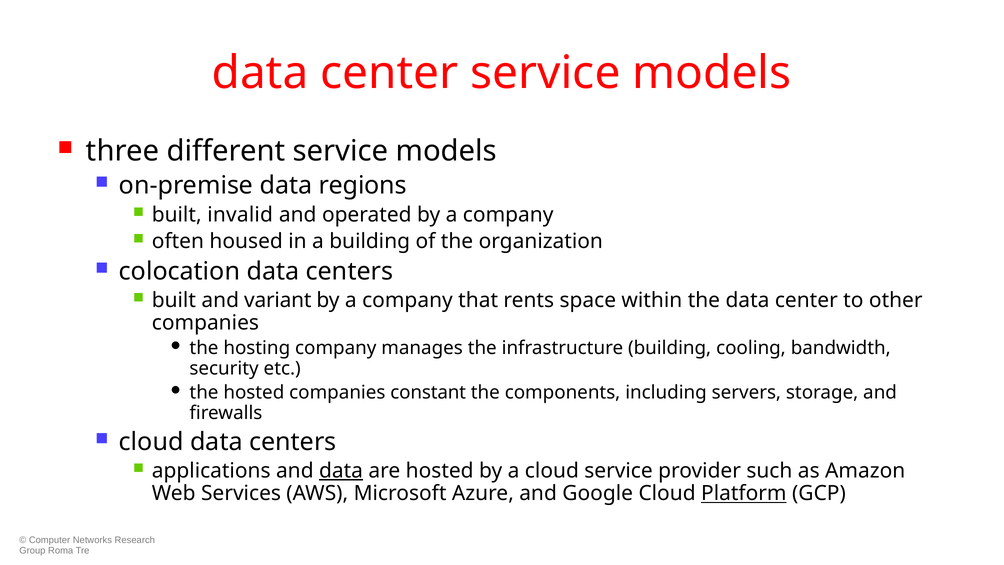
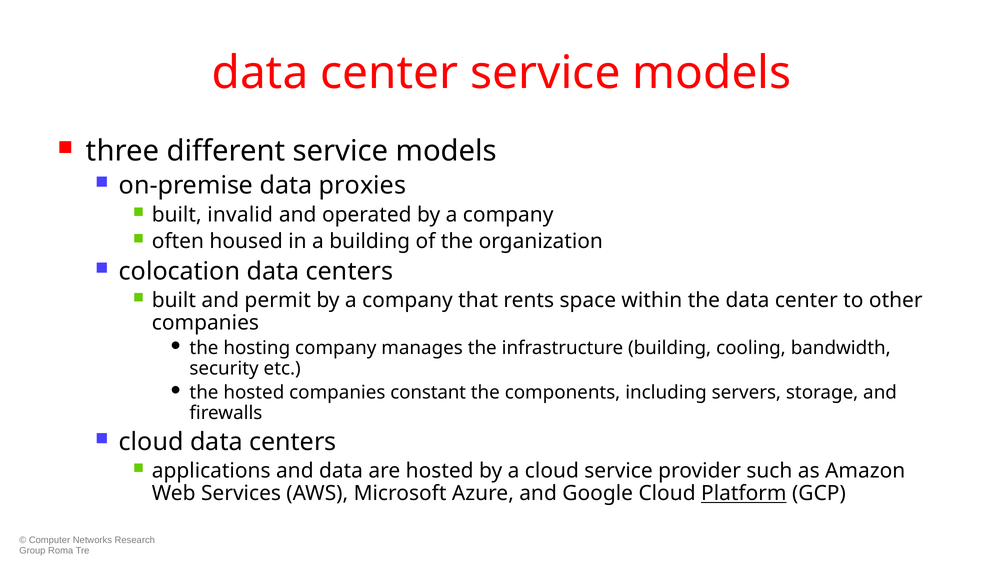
regions: regions -> proxies
variant: variant -> permit
data at (341, 471) underline: present -> none
